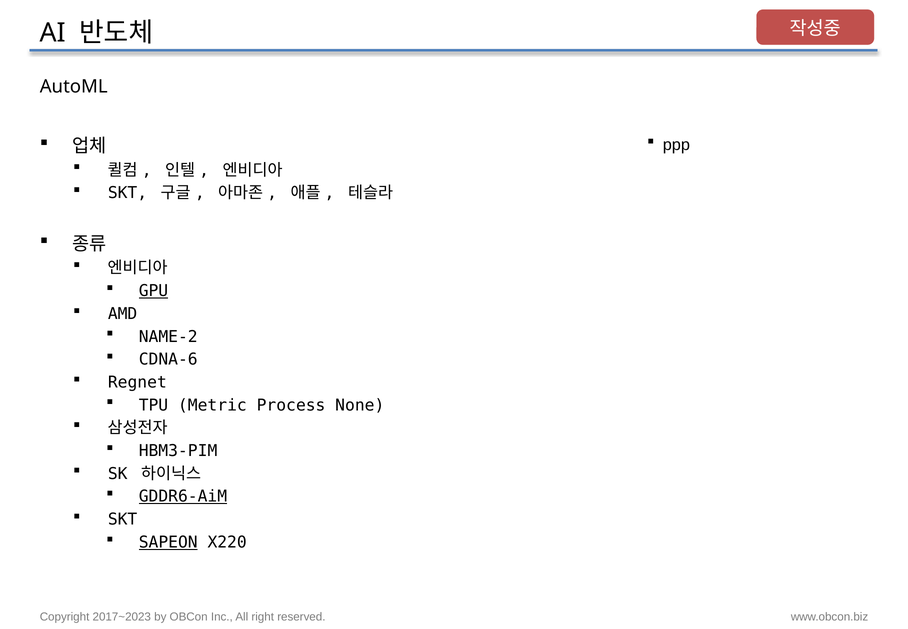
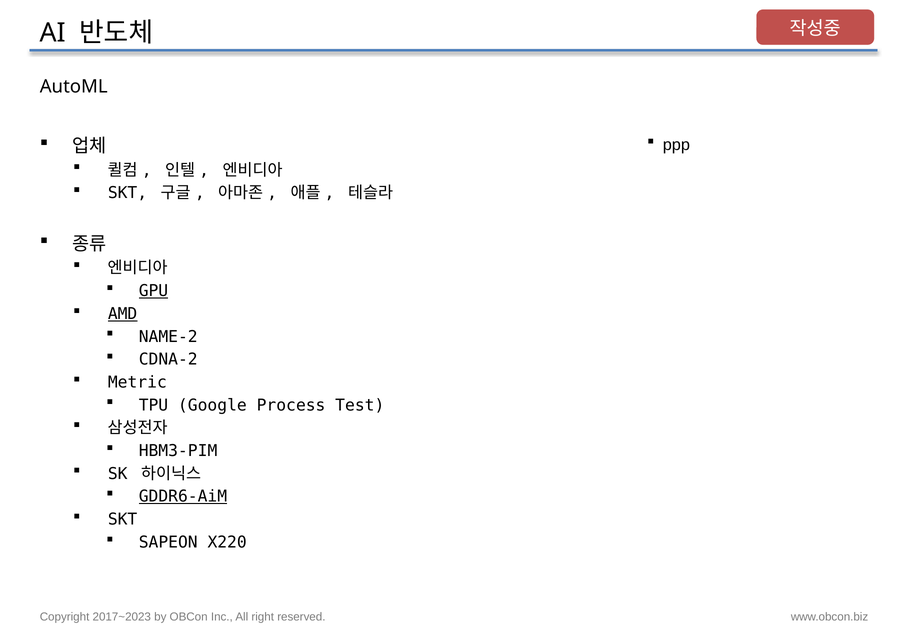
AMD underline: none -> present
CDNA-6: CDNA-6 -> CDNA-2
Regnet: Regnet -> Metric
Metric: Metric -> Google
None: None -> Test
SAPEON underline: present -> none
